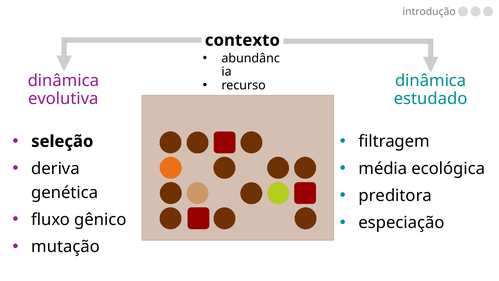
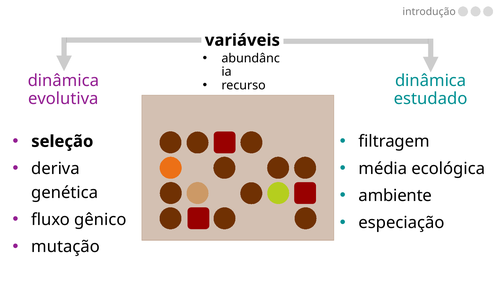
contexto: contexto -> variáveis
preditora: preditora -> ambiente
